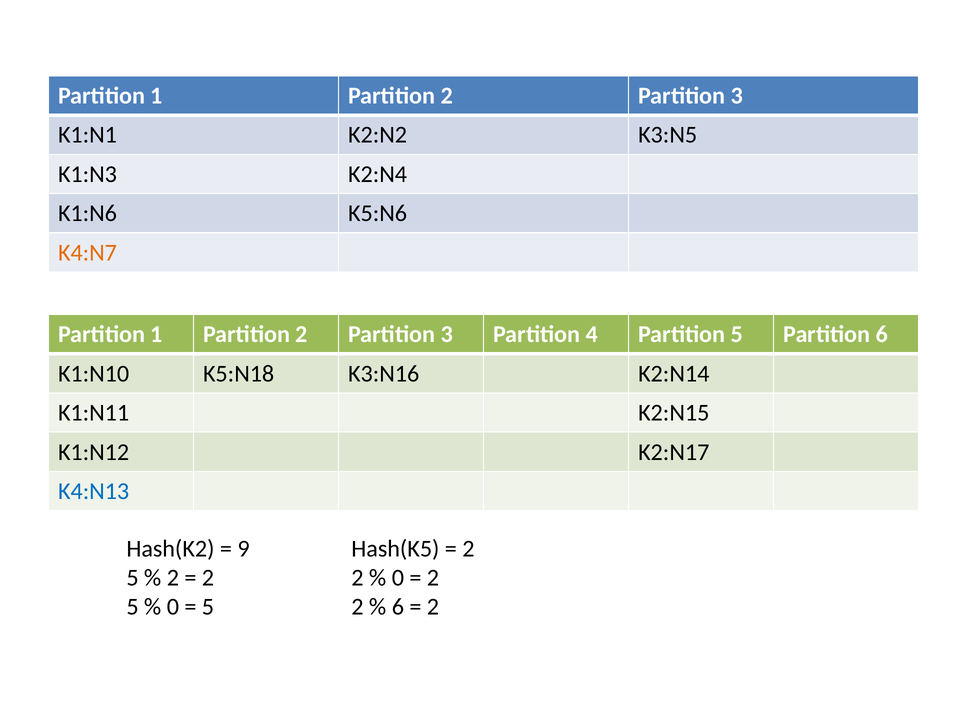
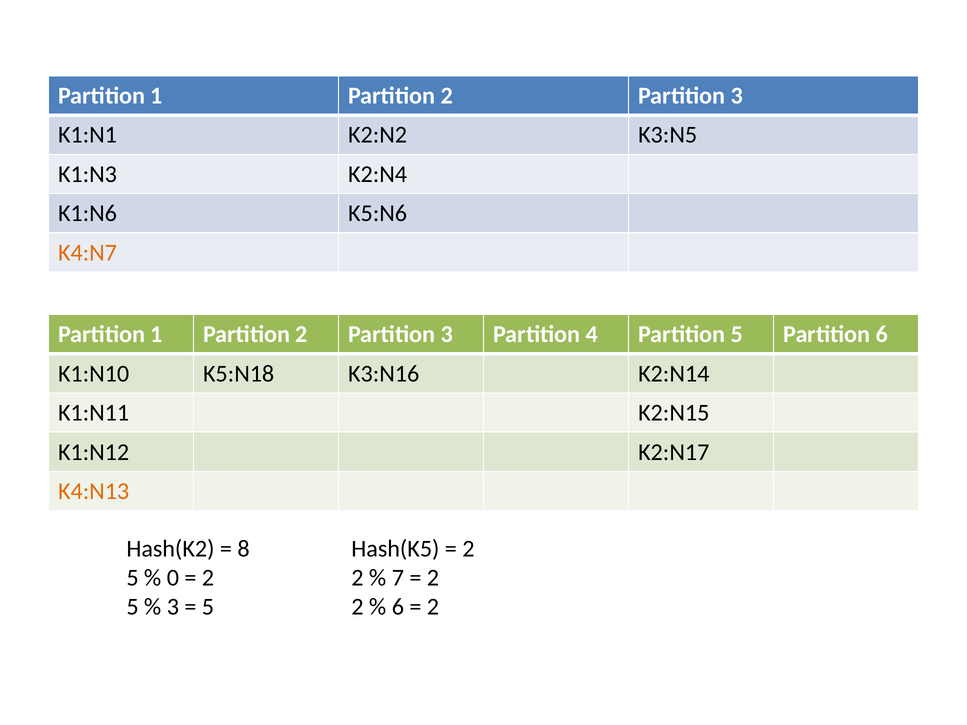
K4:N13 colour: blue -> orange
9: 9 -> 8
2 at (173, 578): 2 -> 0
0 at (398, 578): 0 -> 7
0 at (173, 607): 0 -> 3
